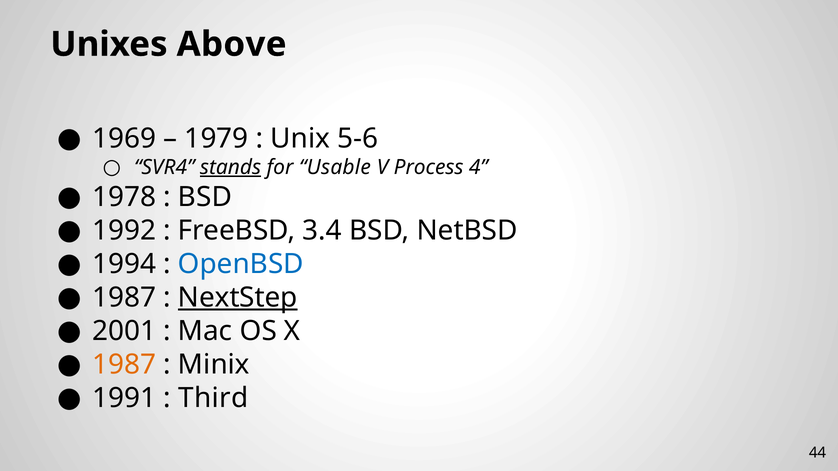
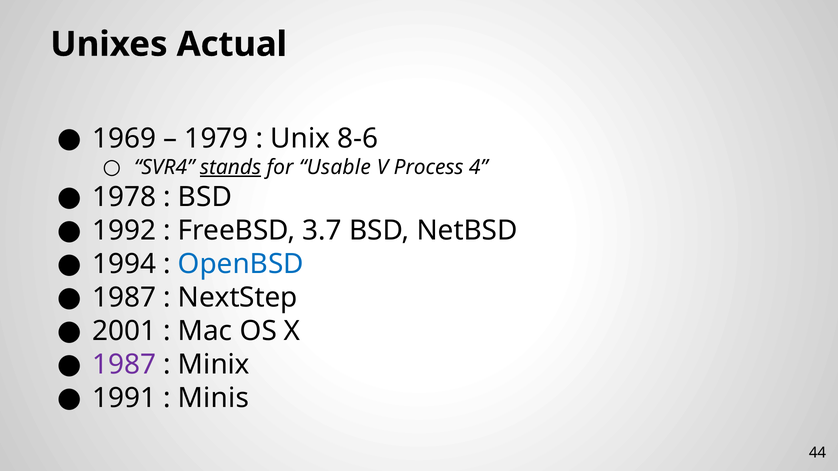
Above: Above -> Actual
5-6: 5-6 -> 8-6
3.4: 3.4 -> 3.7
NextStep underline: present -> none
1987 at (124, 365) colour: orange -> purple
Third: Third -> Minis
